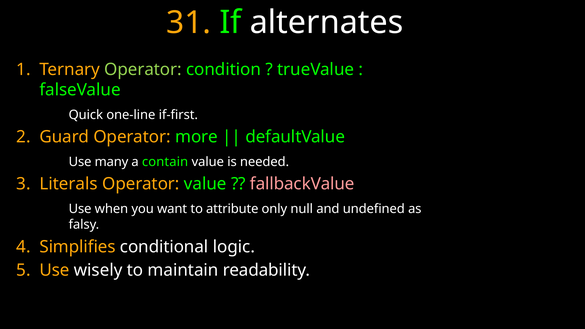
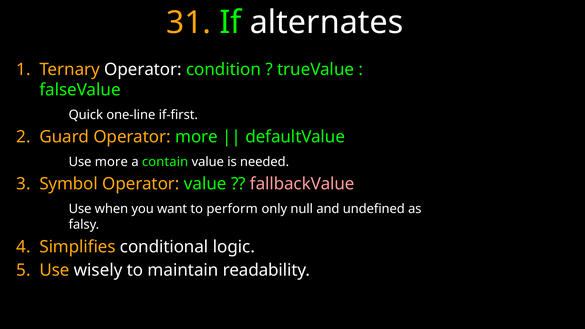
Operator at (143, 69) colour: light green -> white
Use many: many -> more
Literals: Literals -> Symbol
attribute: attribute -> perform
